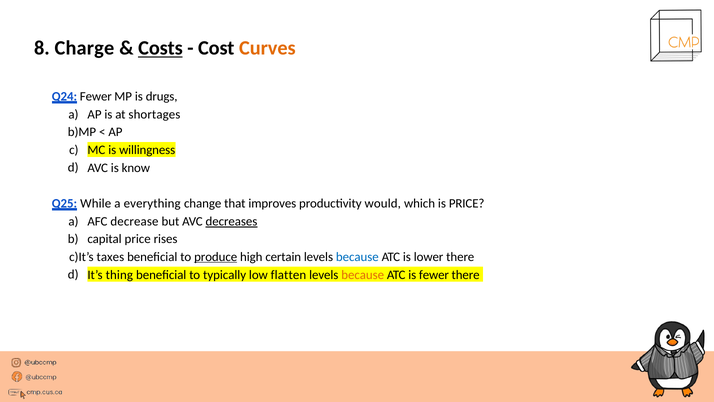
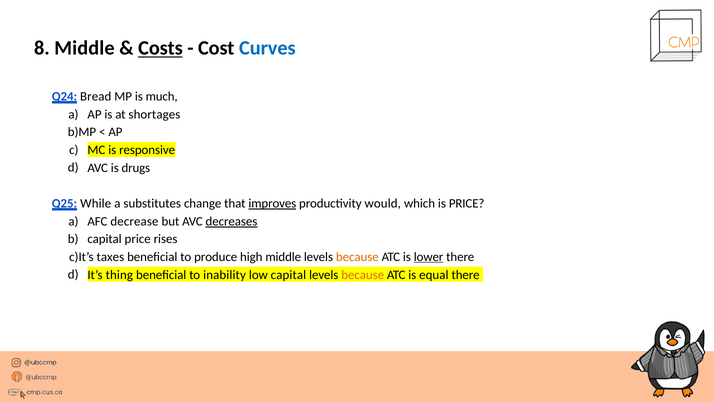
8 Charge: Charge -> Middle
Curves colour: orange -> blue
Fewer at (96, 97): Fewer -> Bread
drugs: drugs -> much
willingness: willingness -> responsive
know: know -> drugs
everything: everything -> substitutes
improves underline: none -> present
produce underline: present -> none
high certain: certain -> middle
because at (357, 257) colour: blue -> orange
lower underline: none -> present
typically: typically -> inability
low flatten: flatten -> capital
is fewer: fewer -> equal
